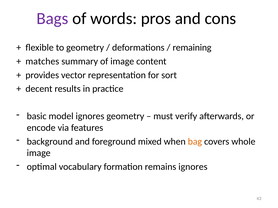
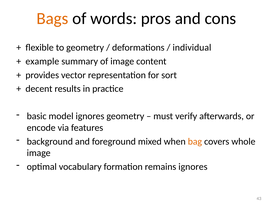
Bags colour: purple -> orange
remaining: remaining -> individual
matches: matches -> example
